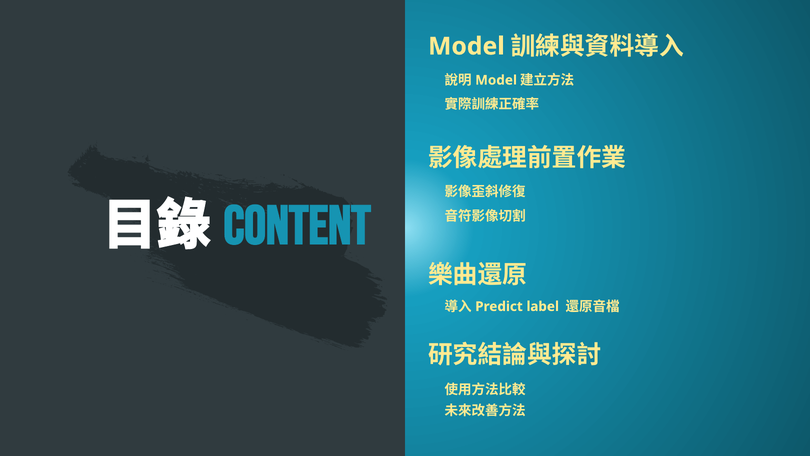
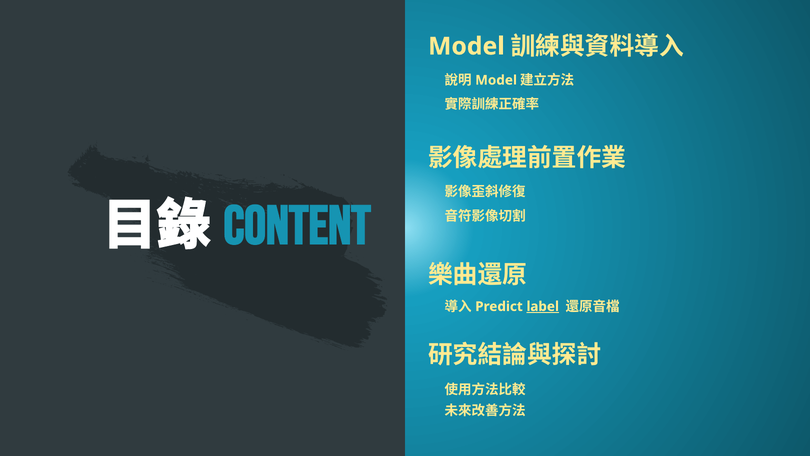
label underline: none -> present
